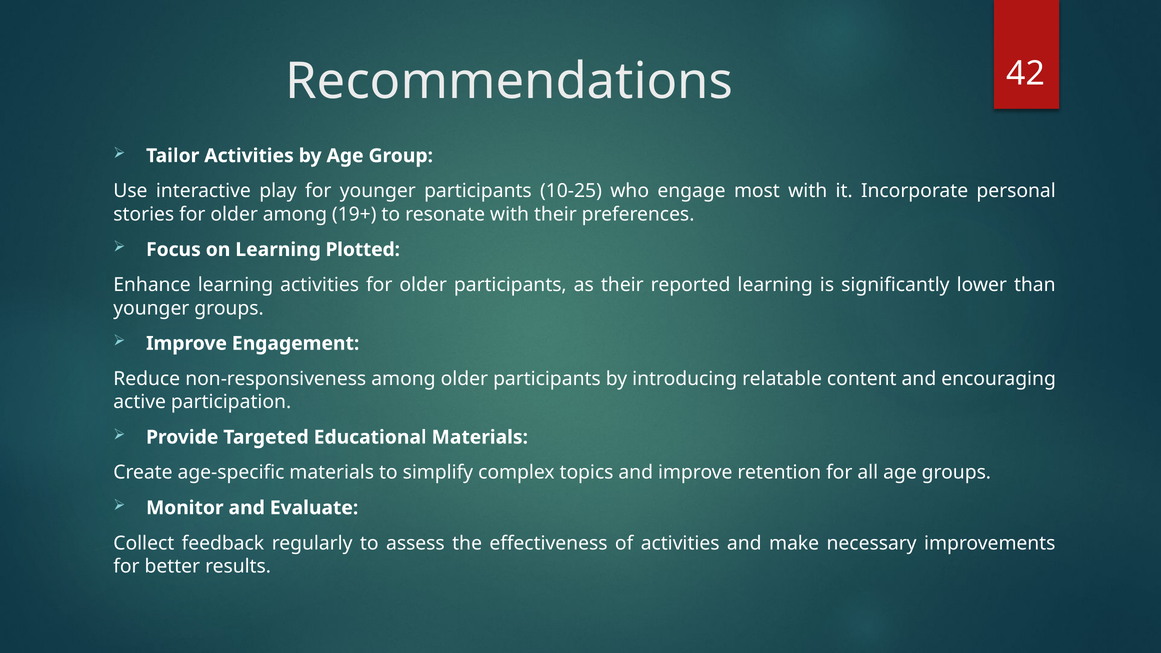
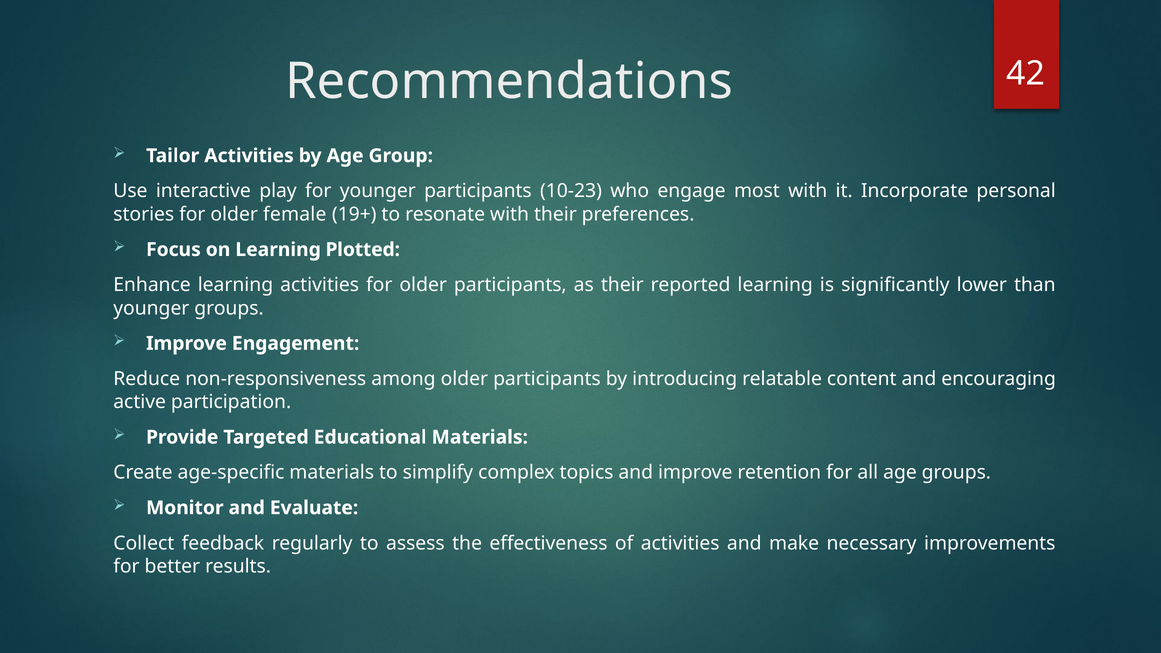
10-25: 10-25 -> 10-23
older among: among -> female
